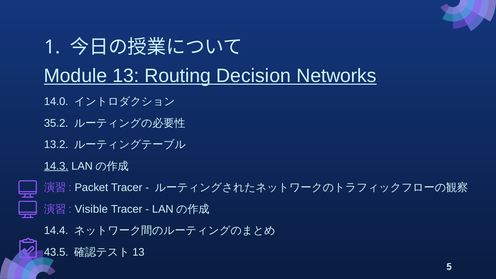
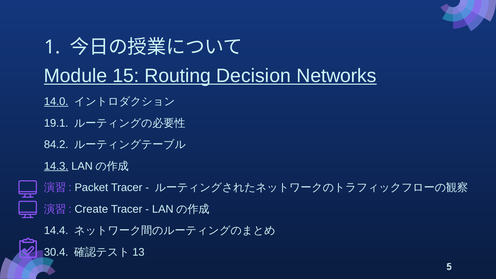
13: 13 -> 15
14.0 underline: none -> present
35.2: 35.2 -> 19.1
13.2: 13.2 -> 84.2
Visible: Visible -> Create
43.5: 43.5 -> 30.4
